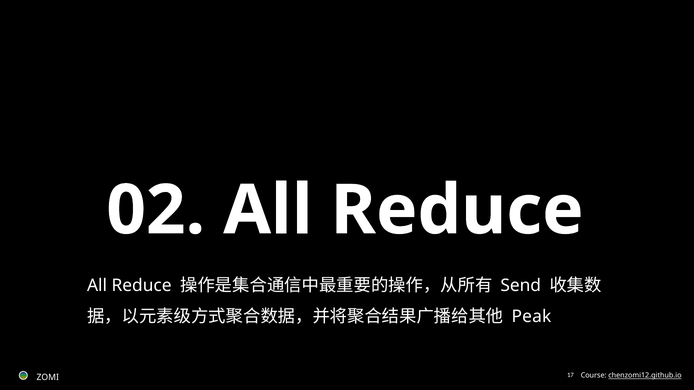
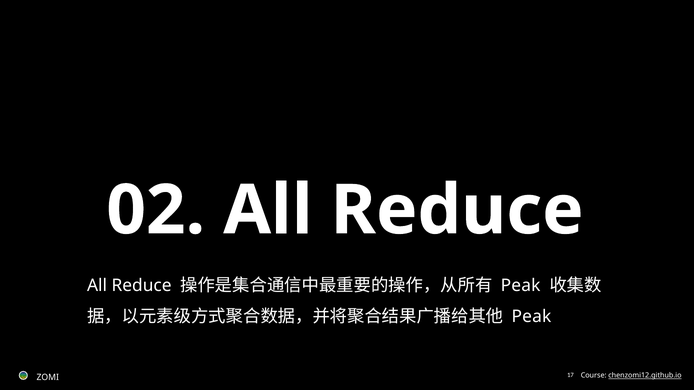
Send at (521, 286): Send -> Peak
